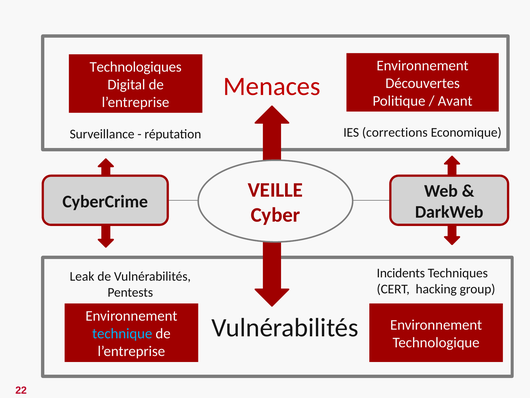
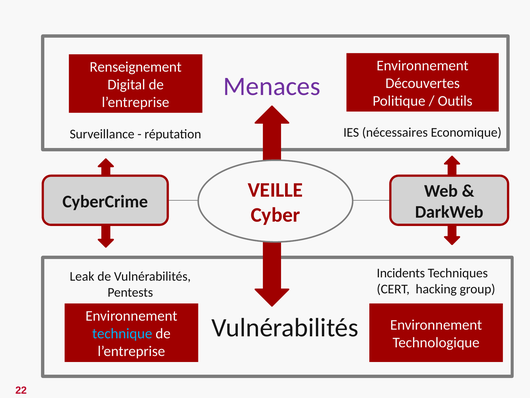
Technologiques: Technologiques -> Renseignement
Menaces colour: red -> purple
Avant: Avant -> Outils
corrections: corrections -> nécessaires
